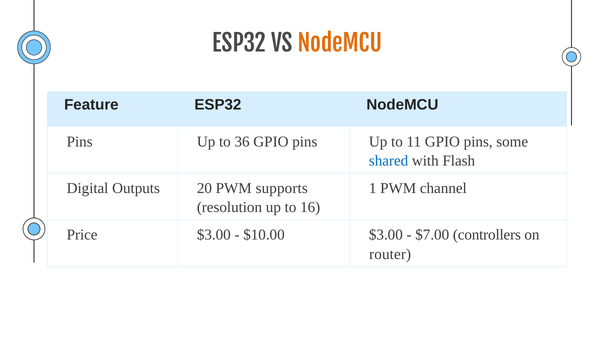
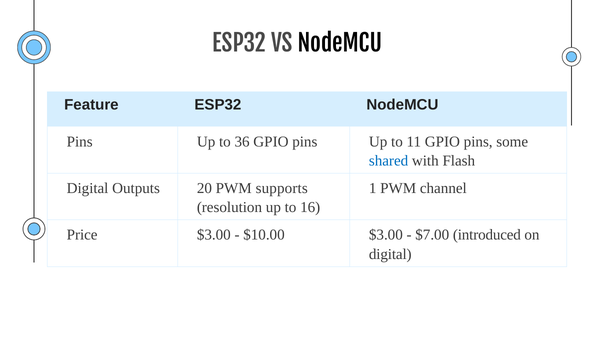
NodeMCU at (340, 44) colour: orange -> black
controllers: controllers -> introduced
router at (390, 254): router -> digital
